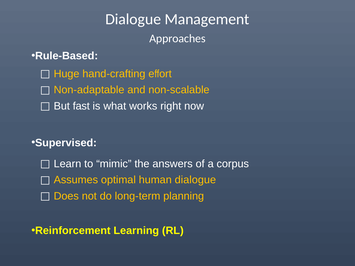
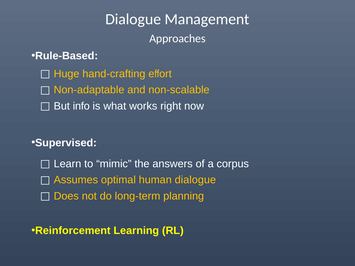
fast: fast -> info
